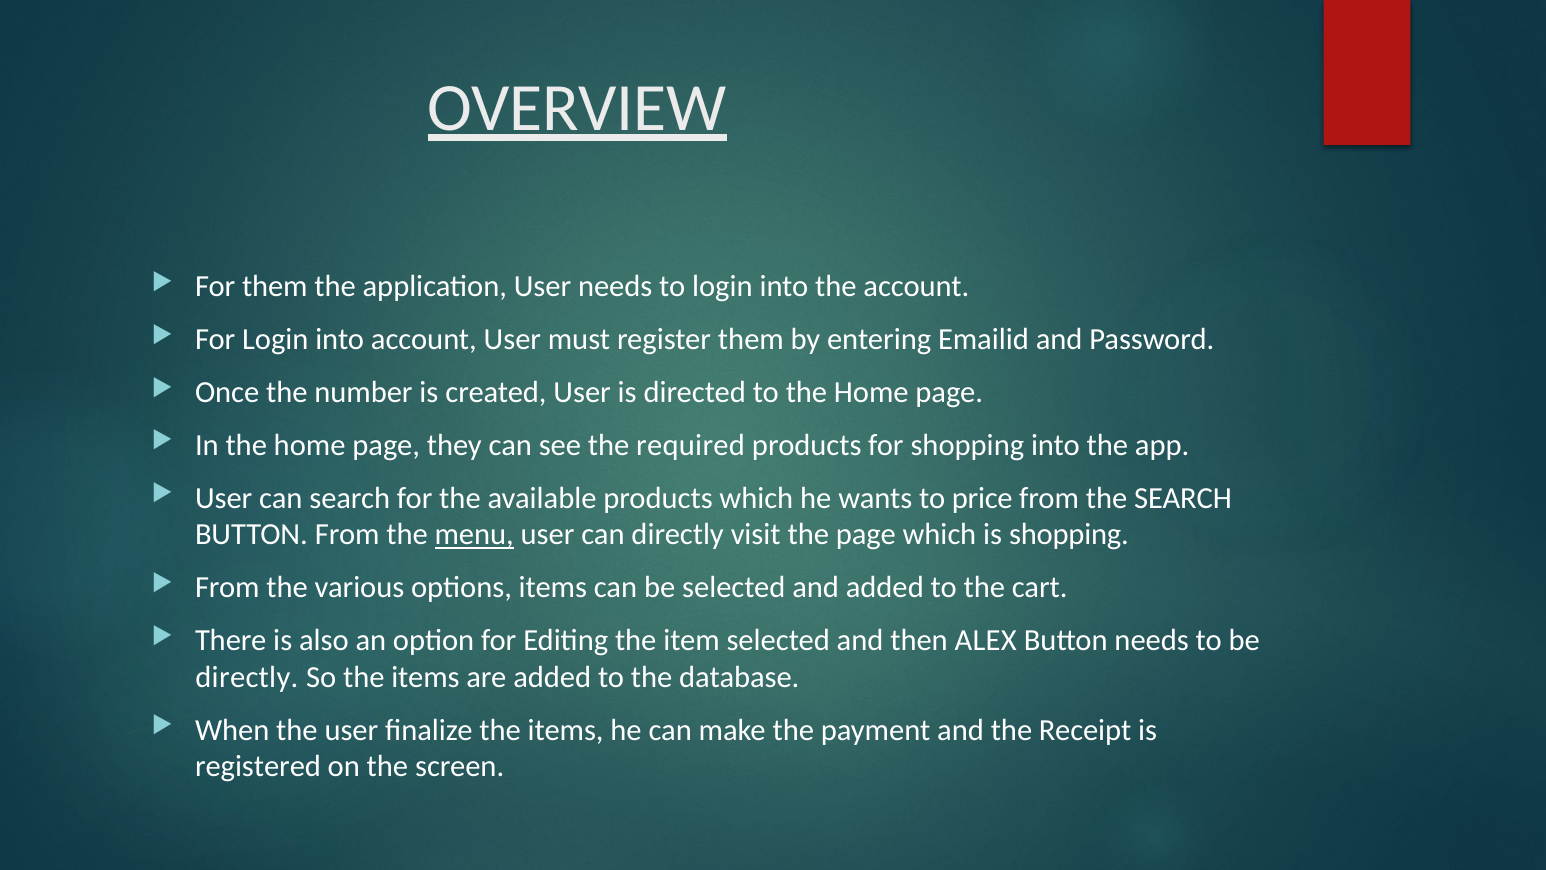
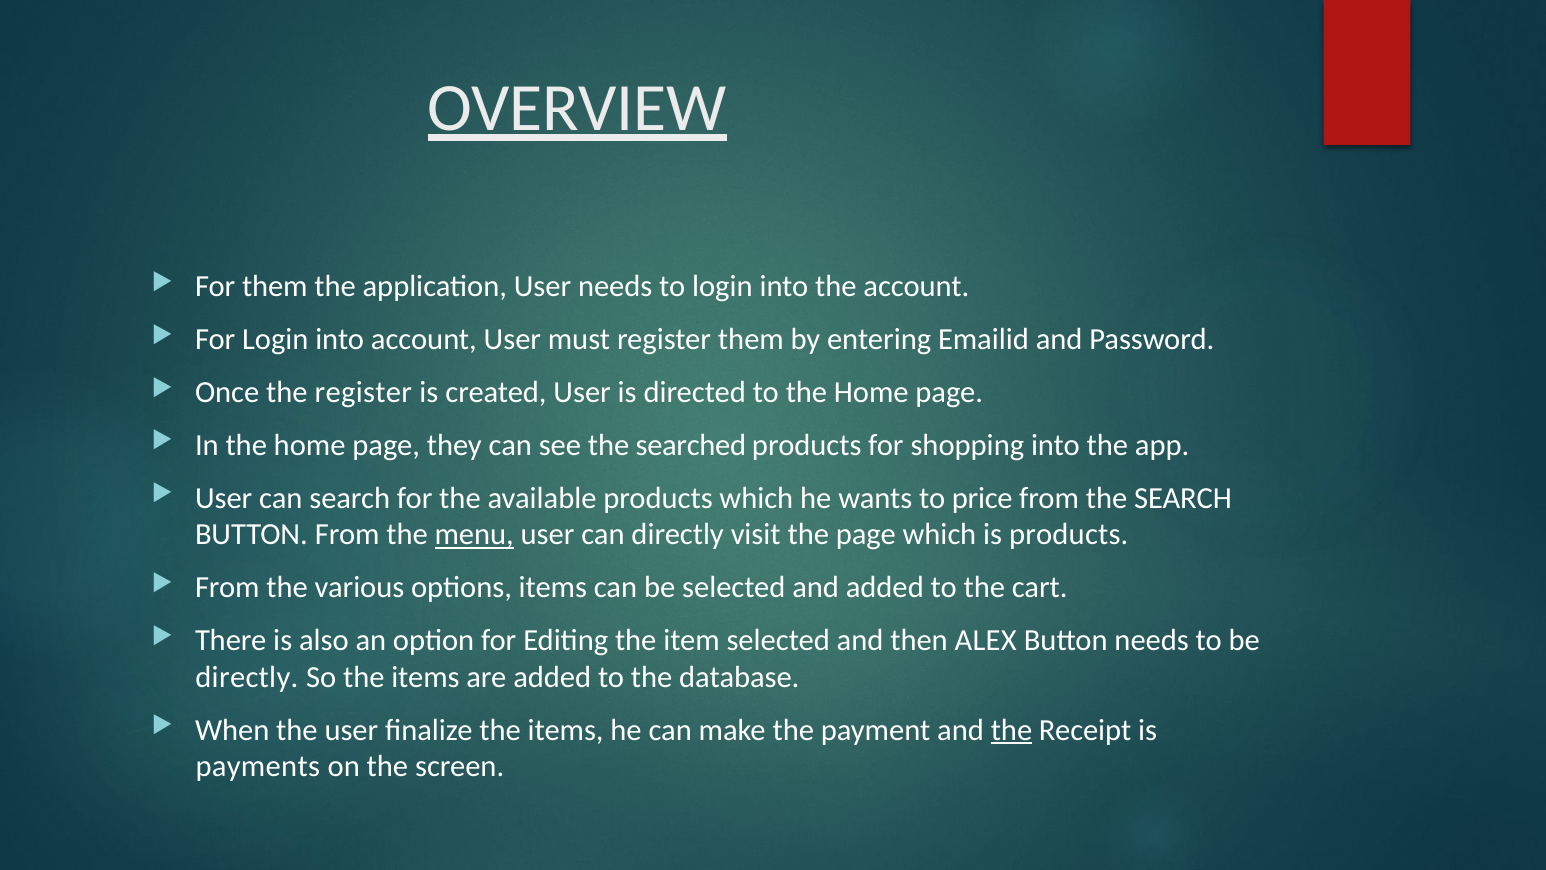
the number: number -> register
required: required -> searched
is shopping: shopping -> products
the at (1012, 730) underline: none -> present
registered: registered -> payments
